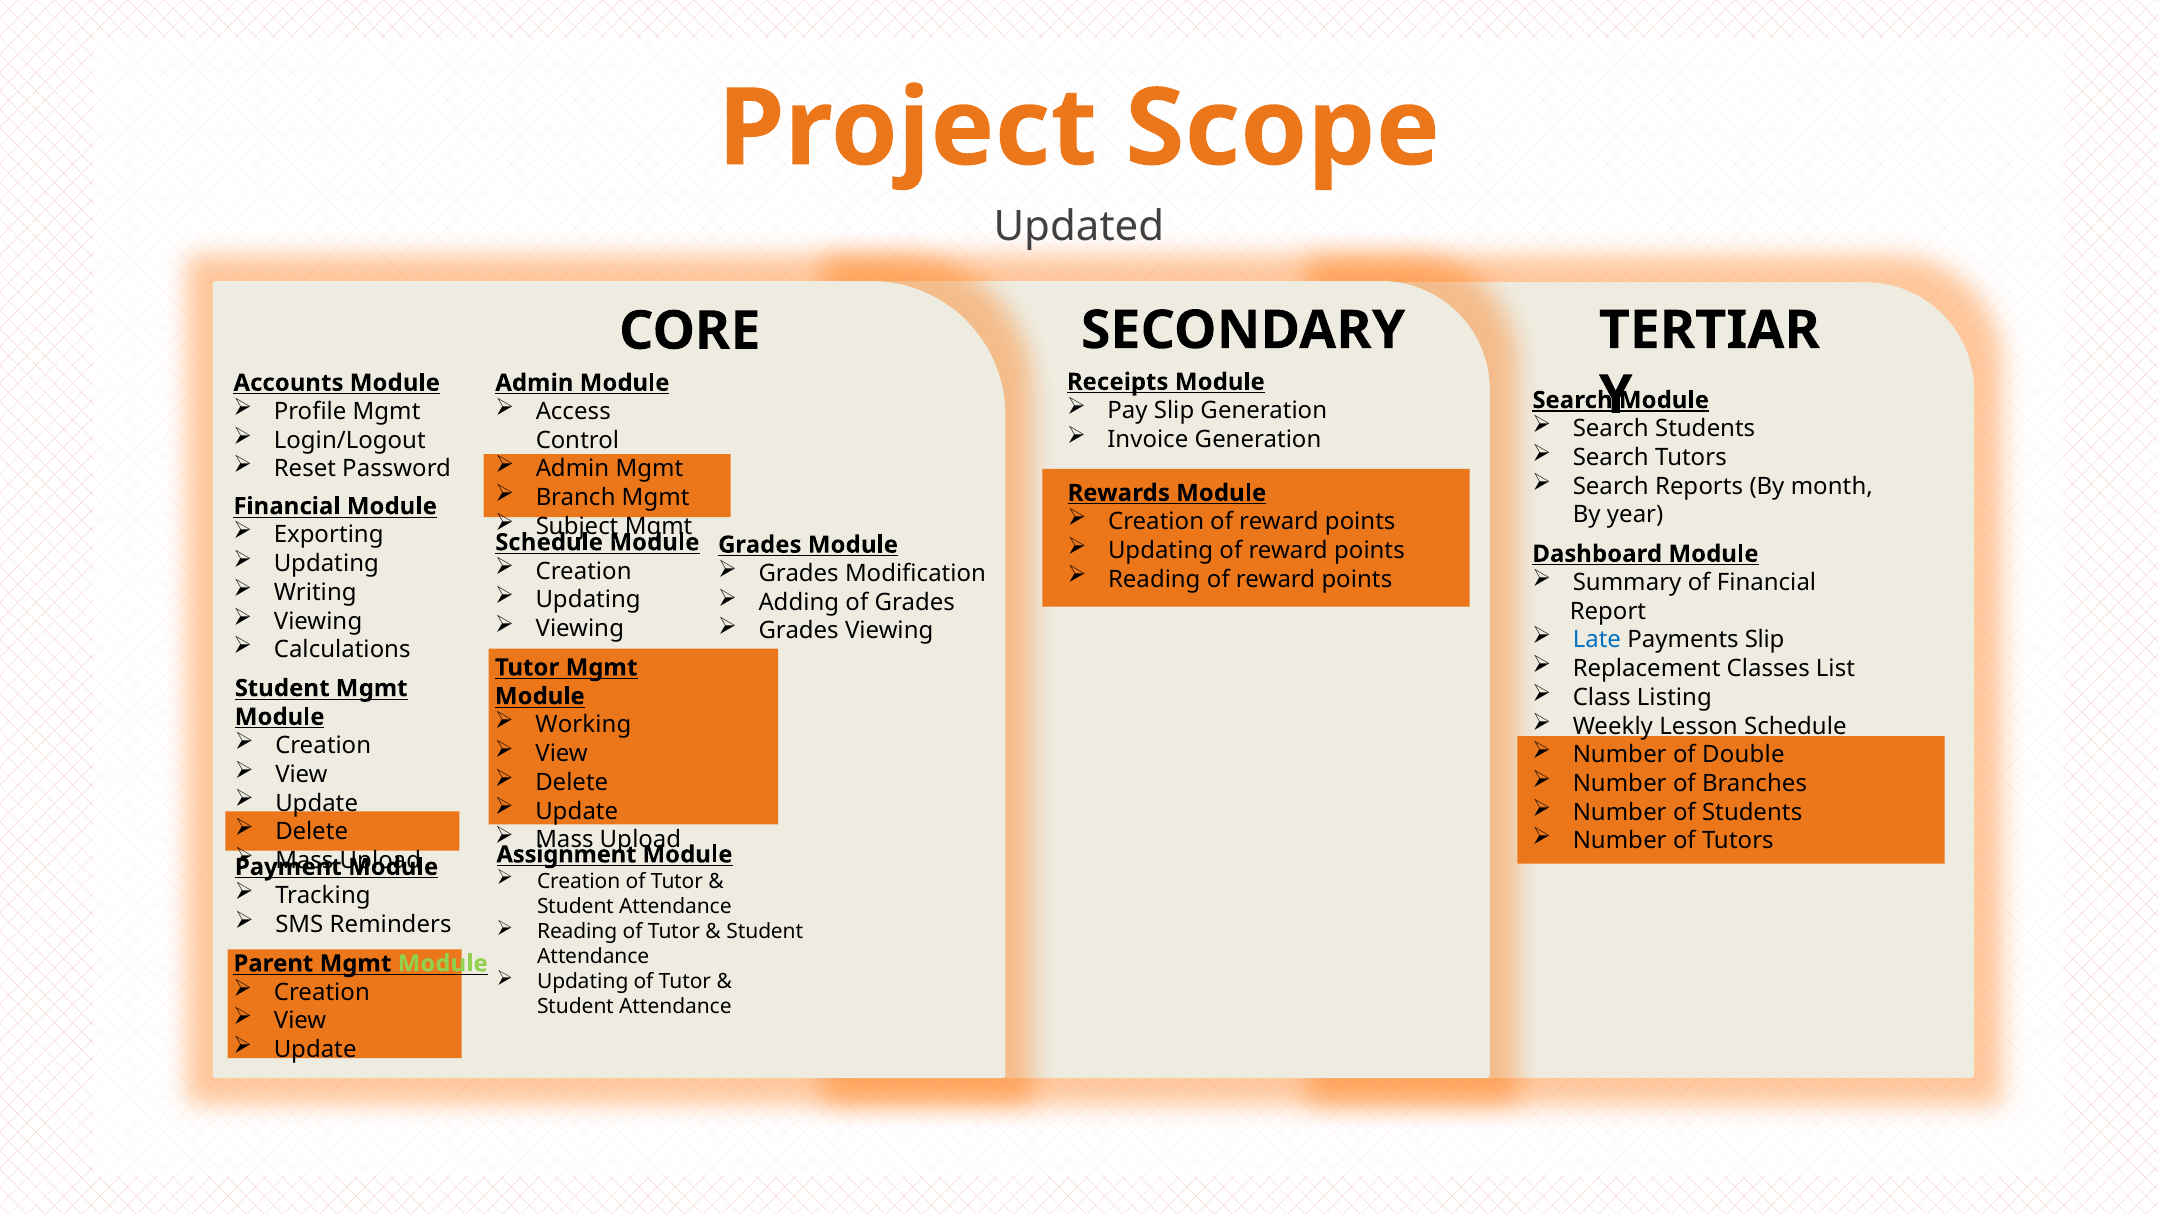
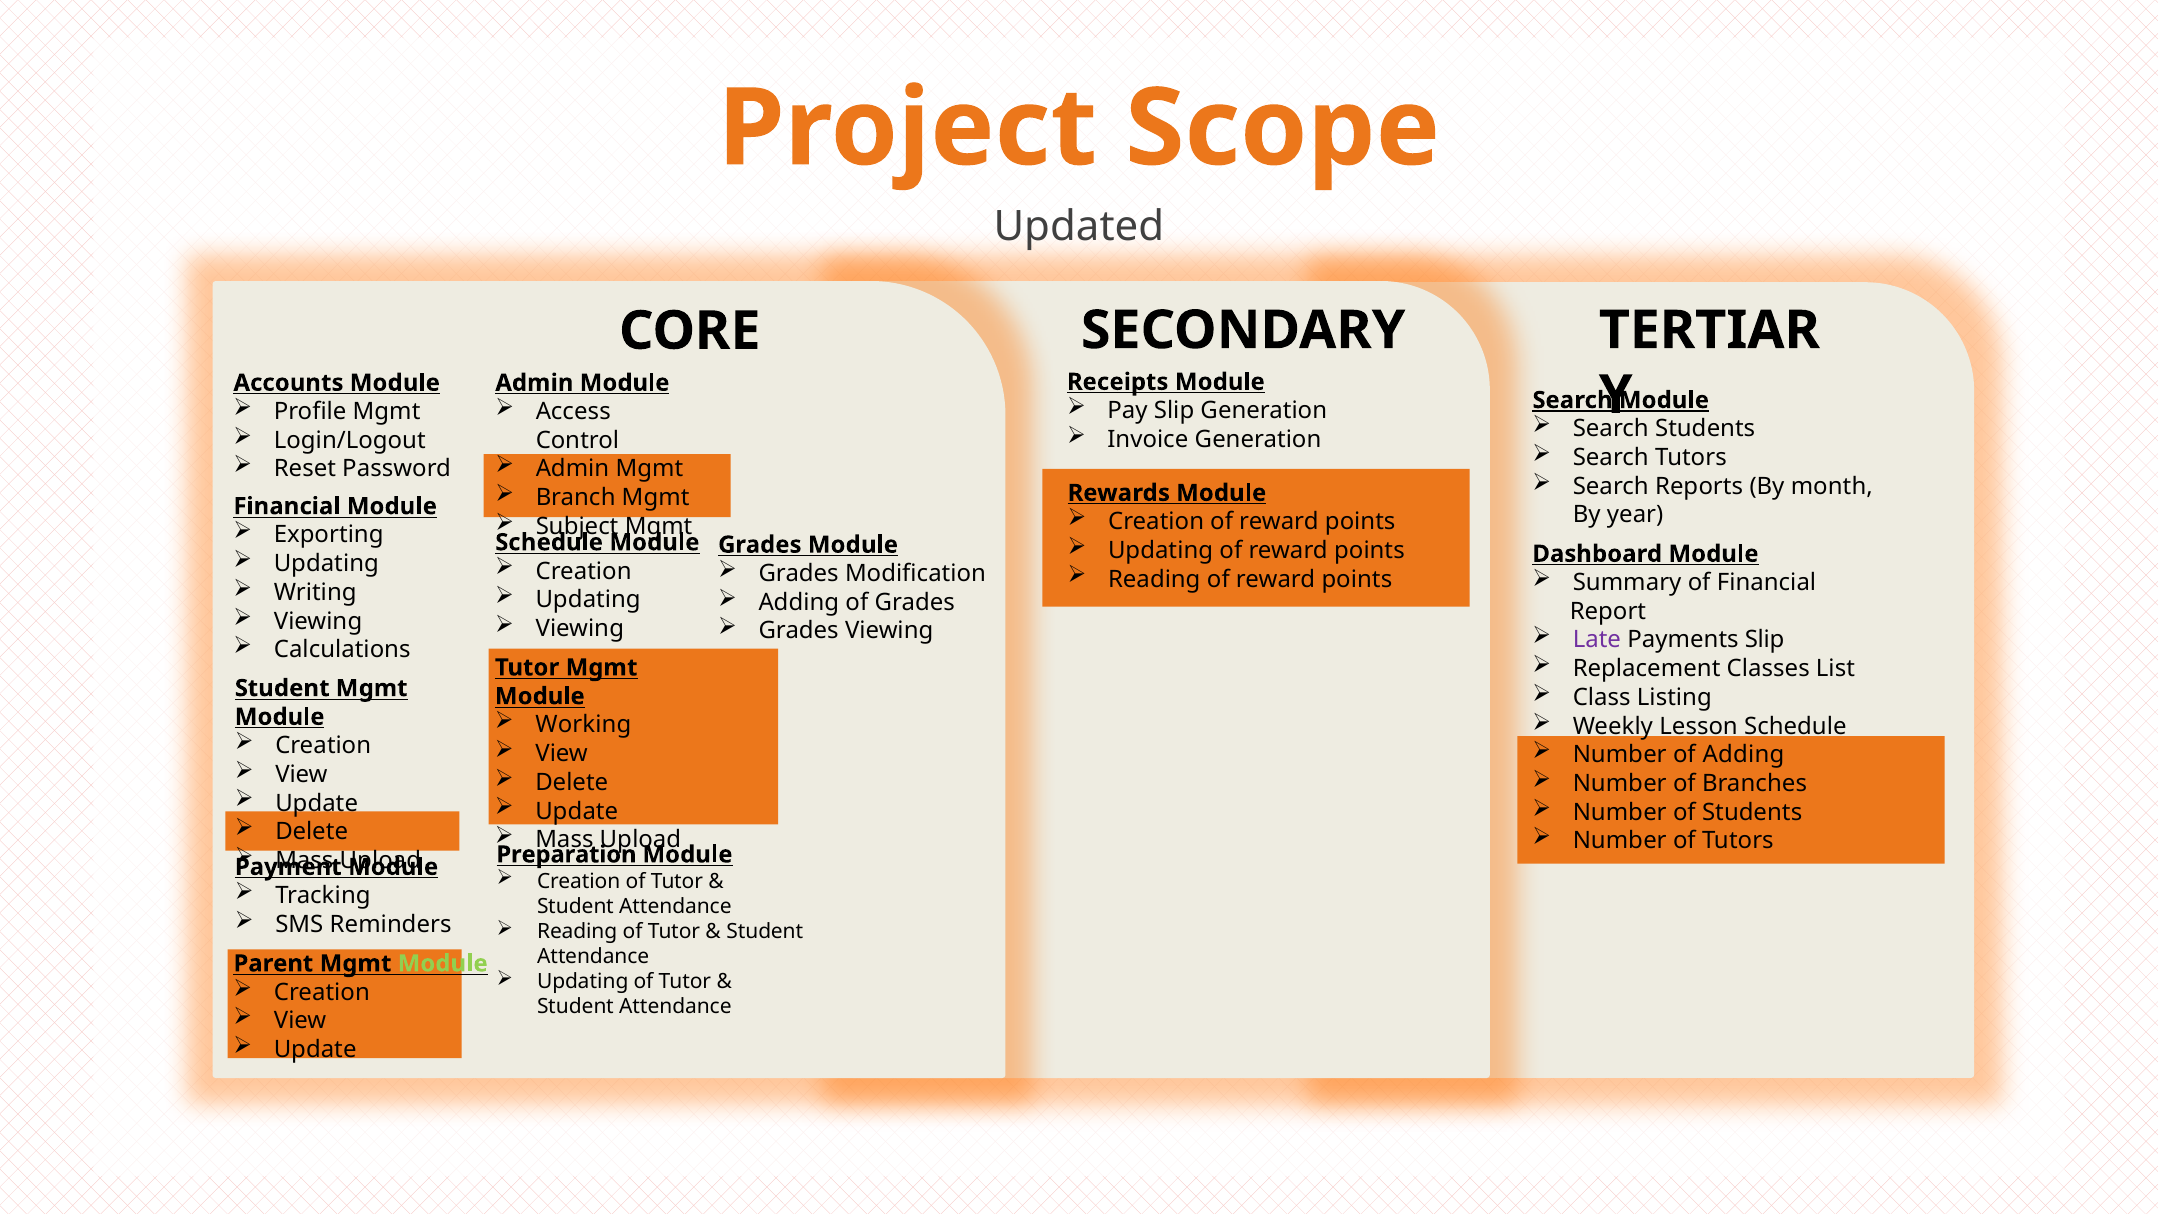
Late colour: blue -> purple
of Double: Double -> Adding
Assignment: Assignment -> Preparation
